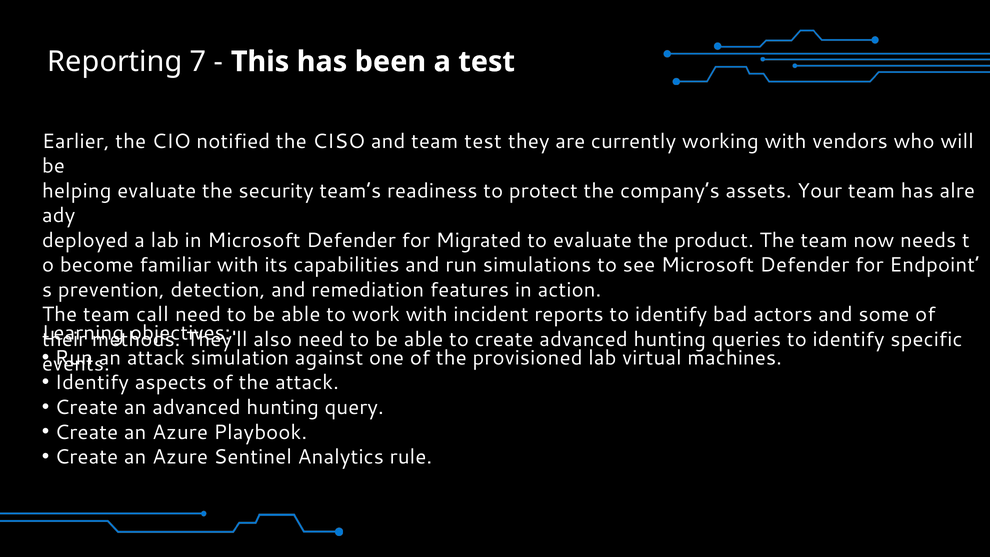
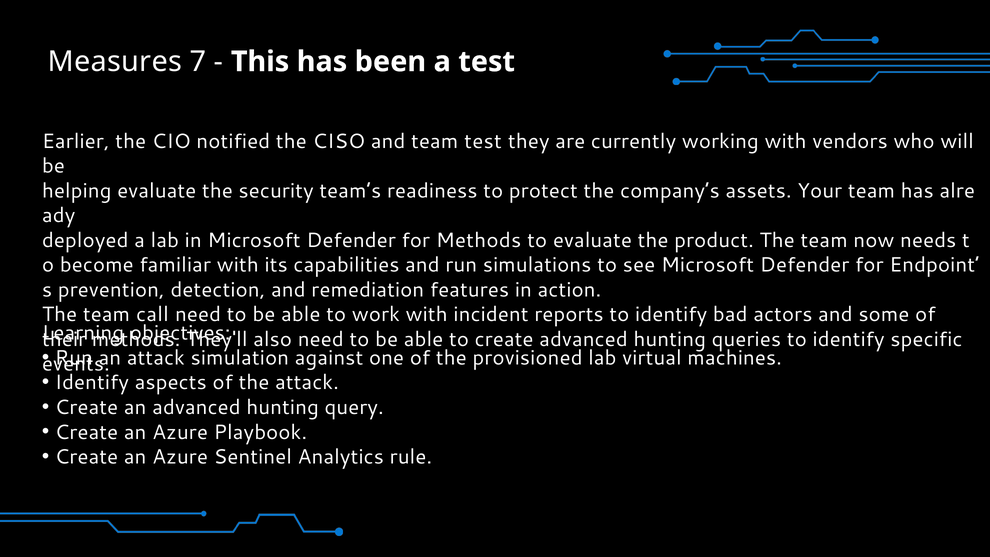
Reporting: Reporting -> Measures
for Migrated: Migrated -> Methods
